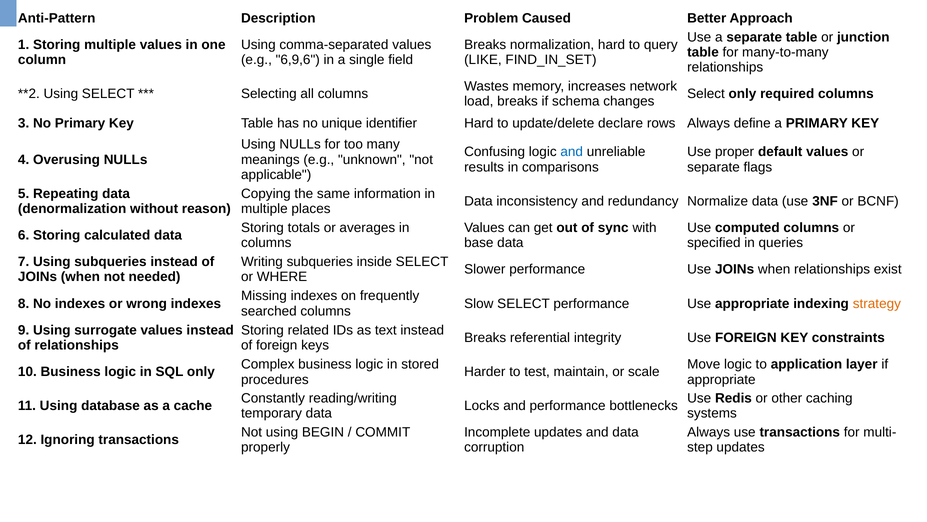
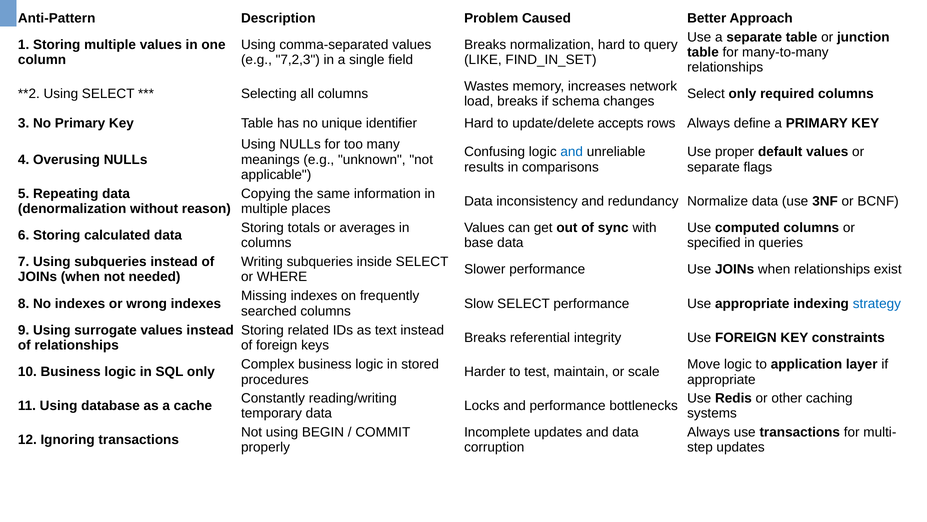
6,9,6: 6,9,6 -> 7,2,3
declare: declare -> accepts
strategy colour: orange -> blue
